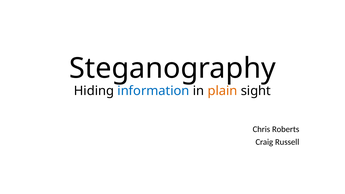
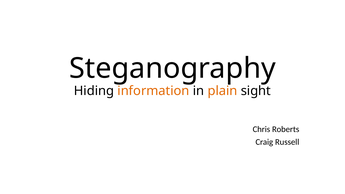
information colour: blue -> orange
